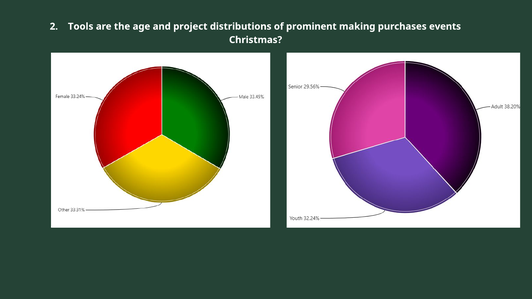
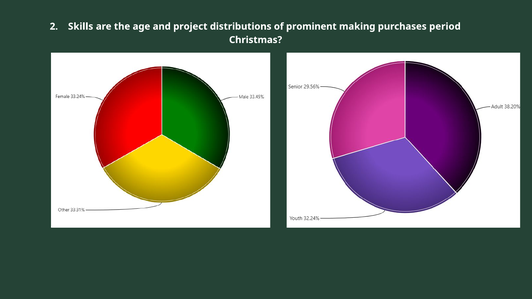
Tools: Tools -> Skills
events: events -> period
